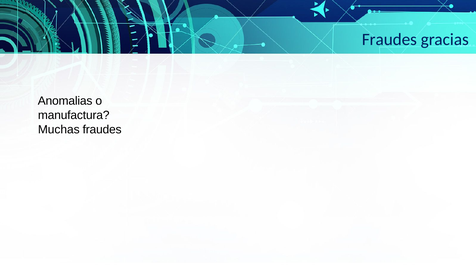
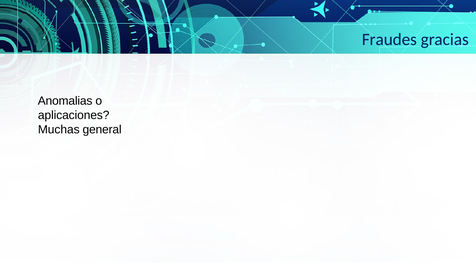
manufactura: manufactura -> aplicaciones
Muchas fraudes: fraudes -> general
